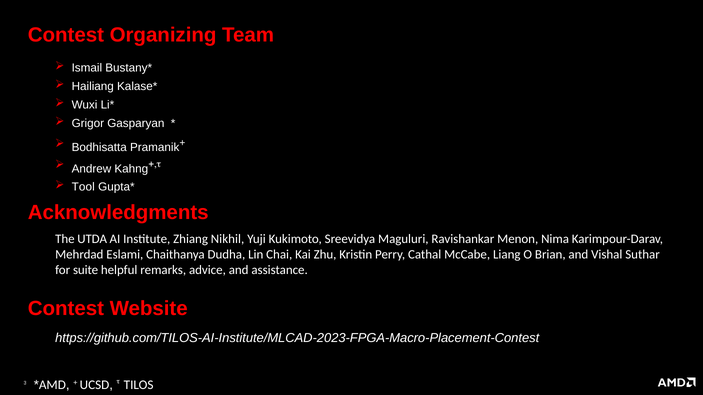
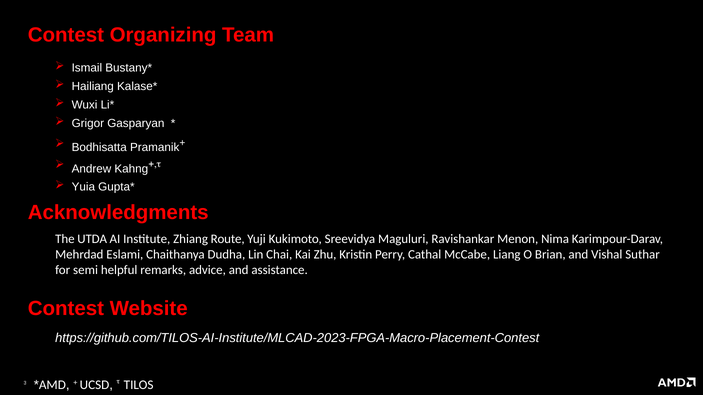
Tool: Tool -> Yuia
Nikhil: Nikhil -> Route
suite: suite -> semi
